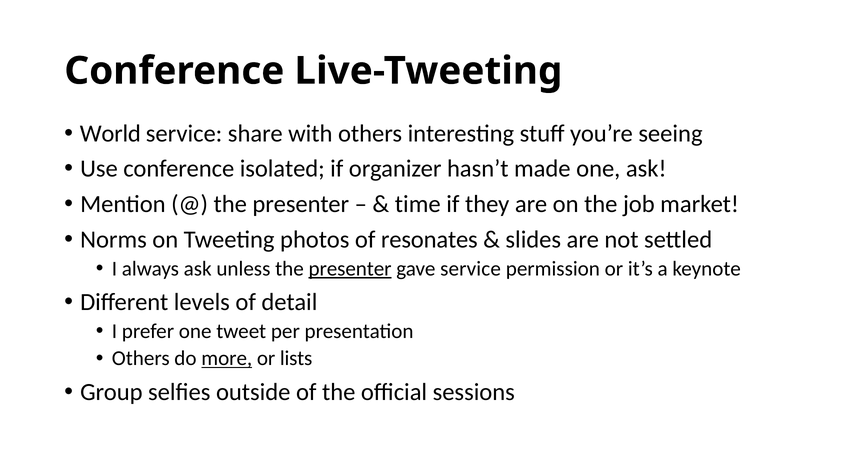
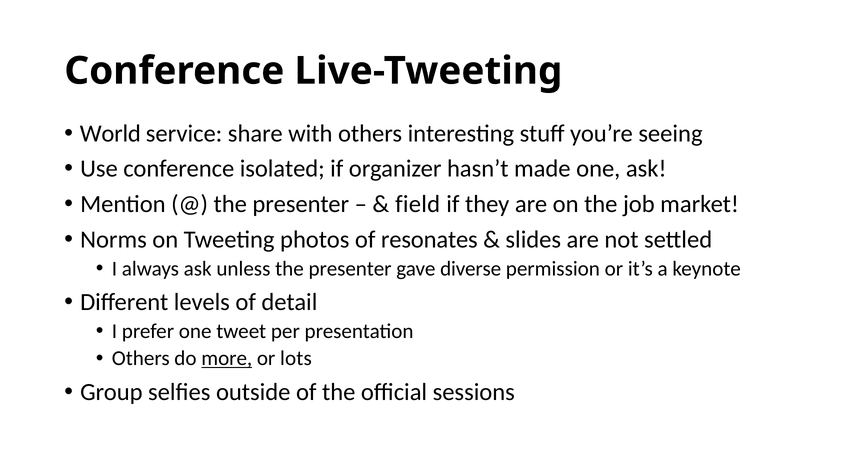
time: time -> field
presenter at (350, 269) underline: present -> none
gave service: service -> diverse
lists: lists -> lots
